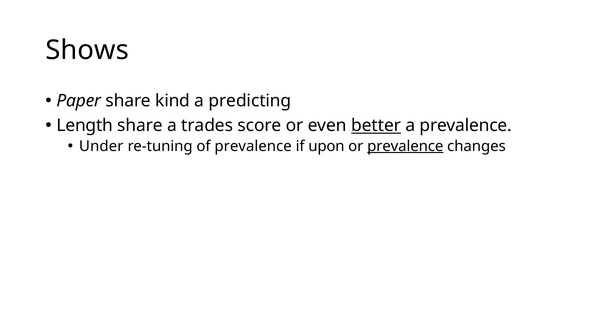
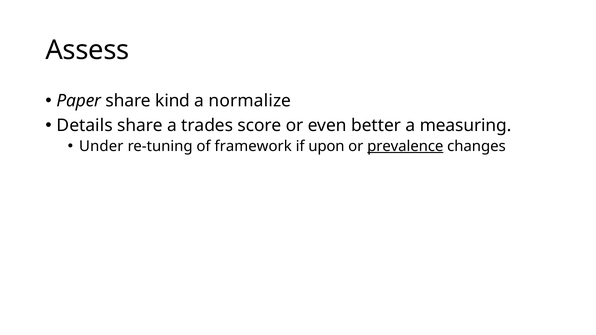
Shows: Shows -> Assess
predicting: predicting -> normalize
Length: Length -> Details
better underline: present -> none
a prevalence: prevalence -> measuring
of prevalence: prevalence -> framework
